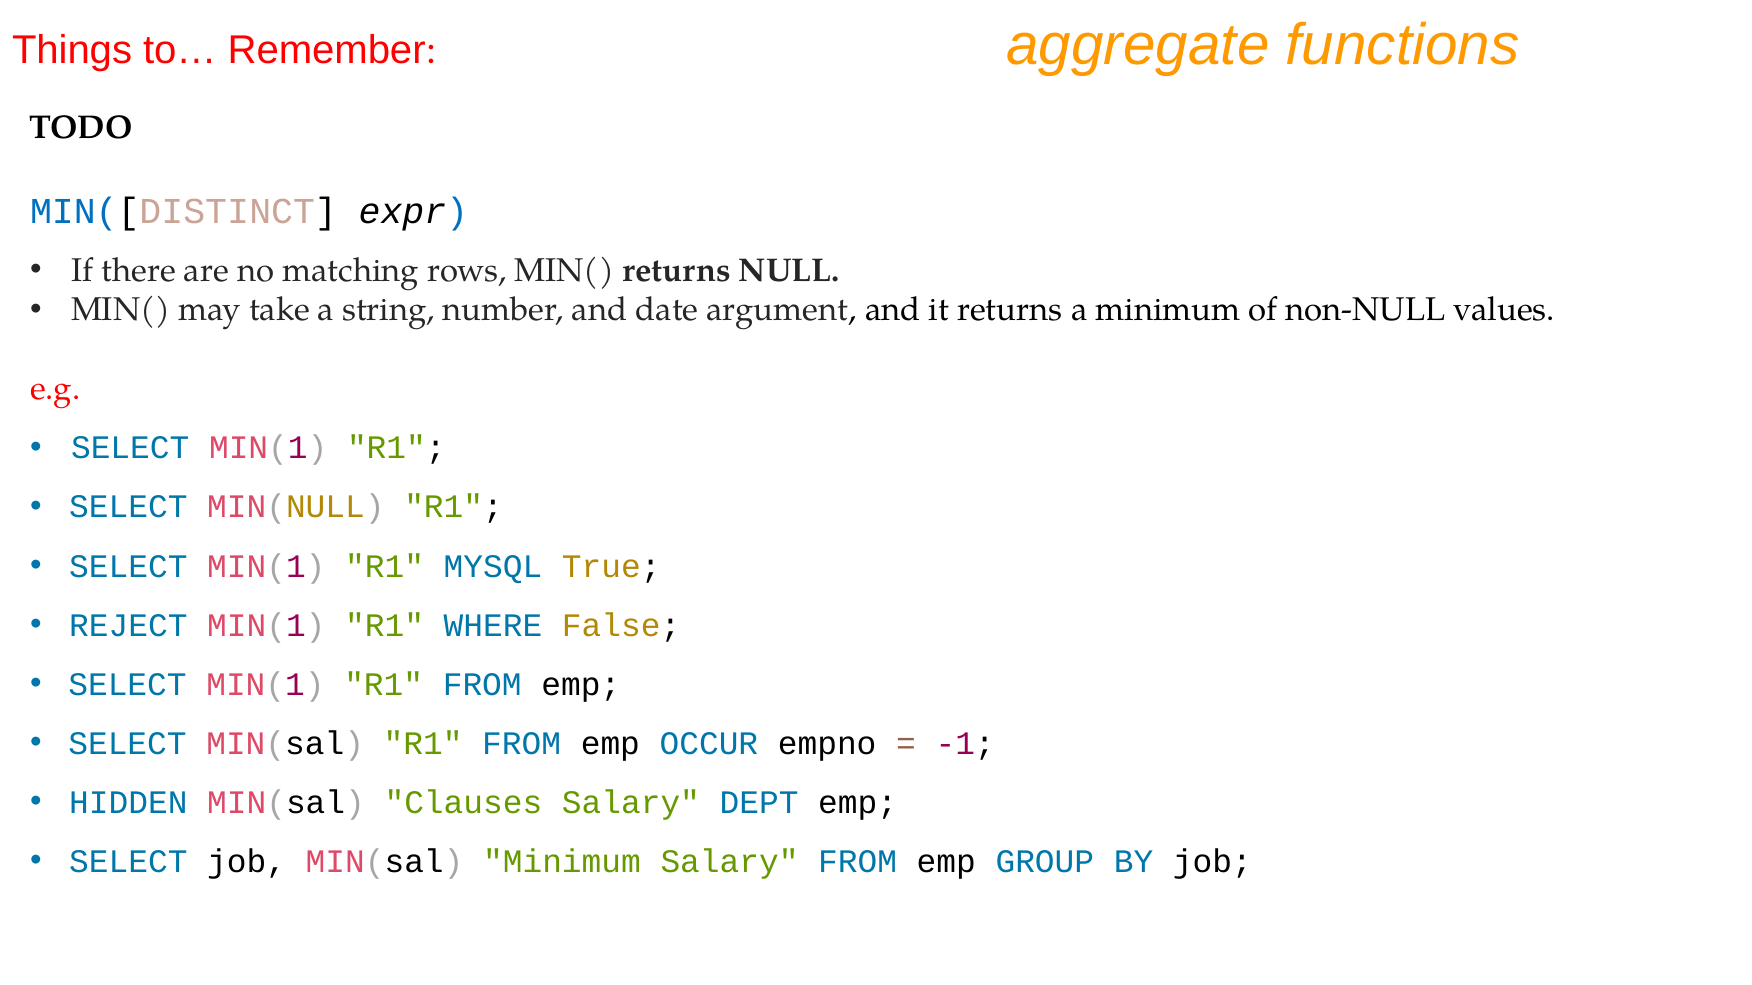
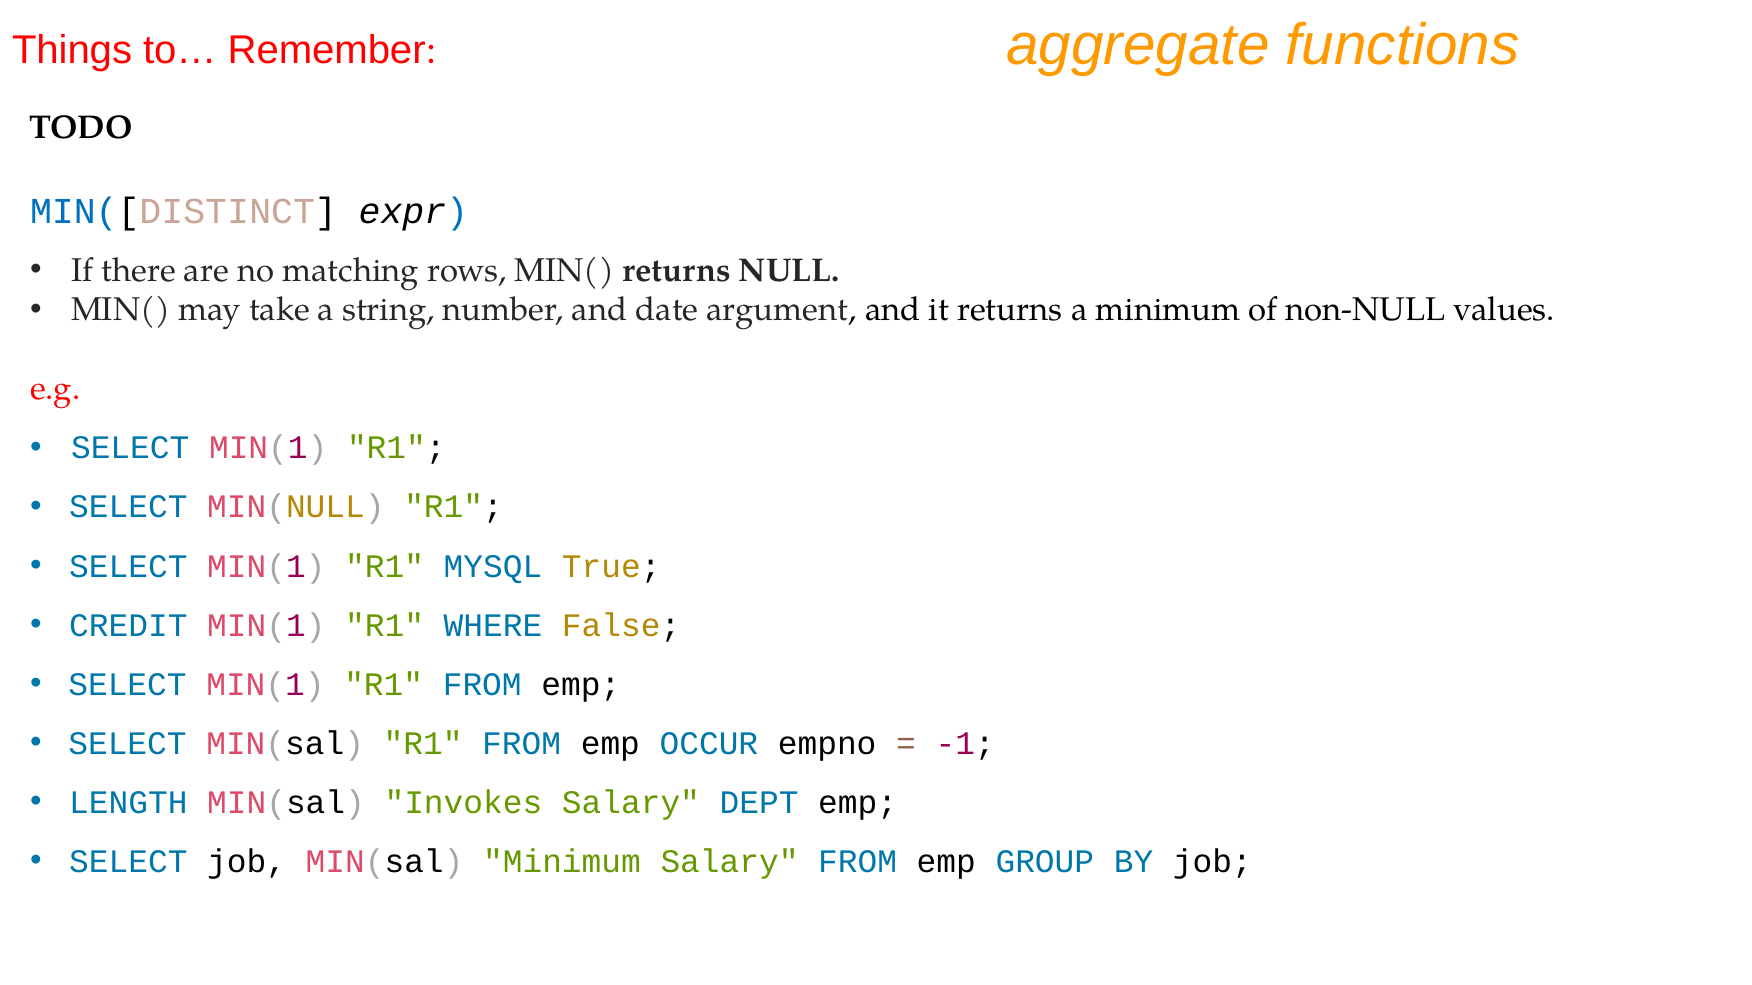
REJECT: REJECT -> CREDIT
HIDDEN: HIDDEN -> LENGTH
Clauses: Clauses -> Invokes
